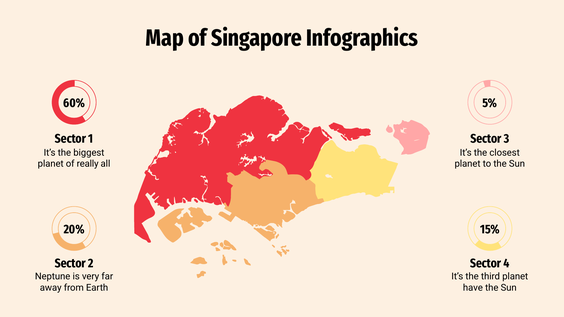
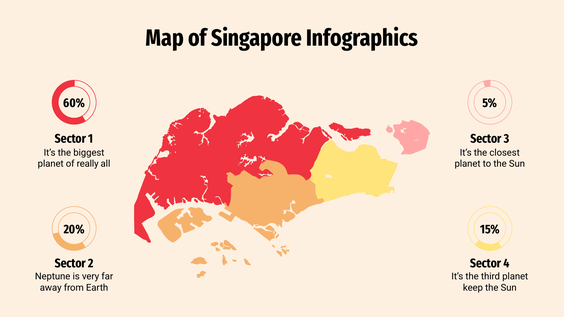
have: have -> keep
